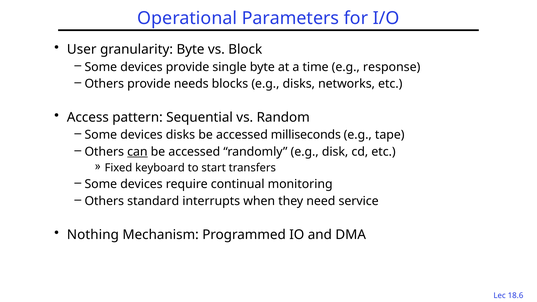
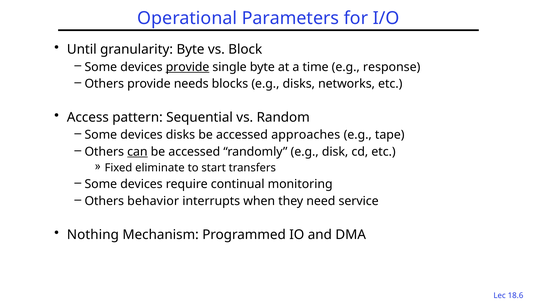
User: User -> Until
provide at (188, 67) underline: none -> present
milliseconds: milliseconds -> approaches
keyboard: keyboard -> eliminate
standard: standard -> behavior
